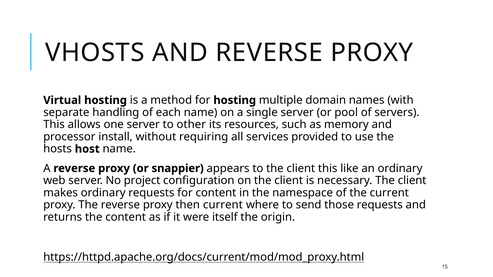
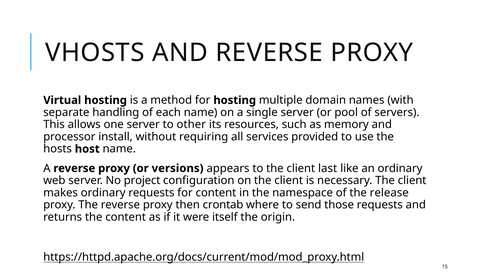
snappier: snappier -> versions
client this: this -> last
the current: current -> release
then current: current -> crontab
